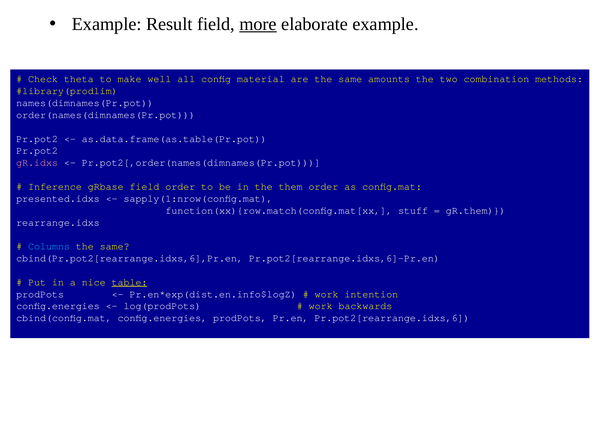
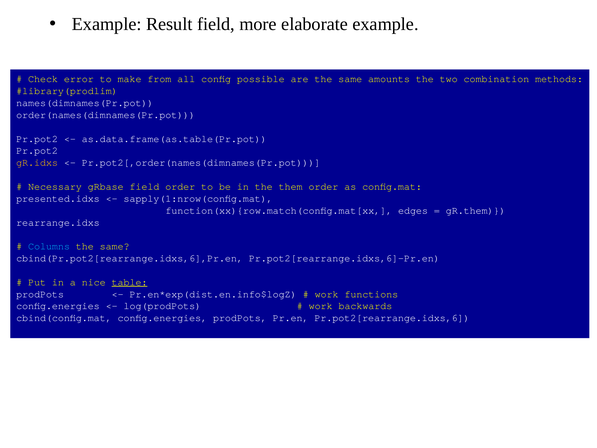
more underline: present -> none
theta: theta -> error
well: well -> from
material: material -> possible
gR.idxs colour: pink -> yellow
Inference: Inference -> Necessary
stuff: stuff -> edges
intention: intention -> functions
